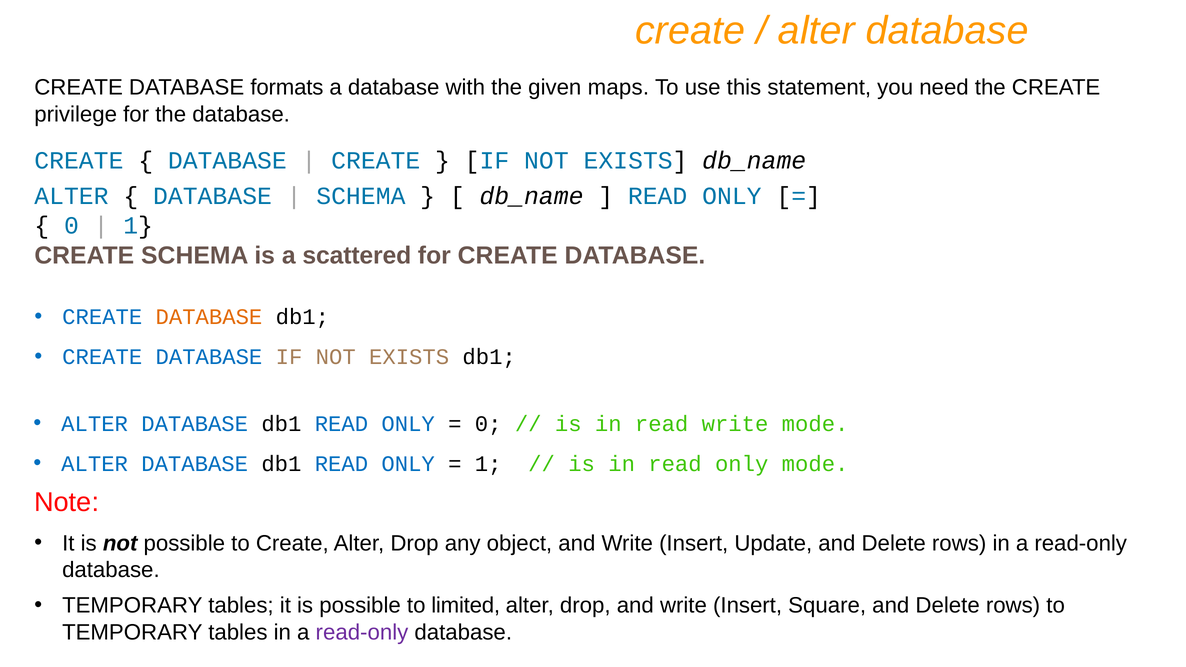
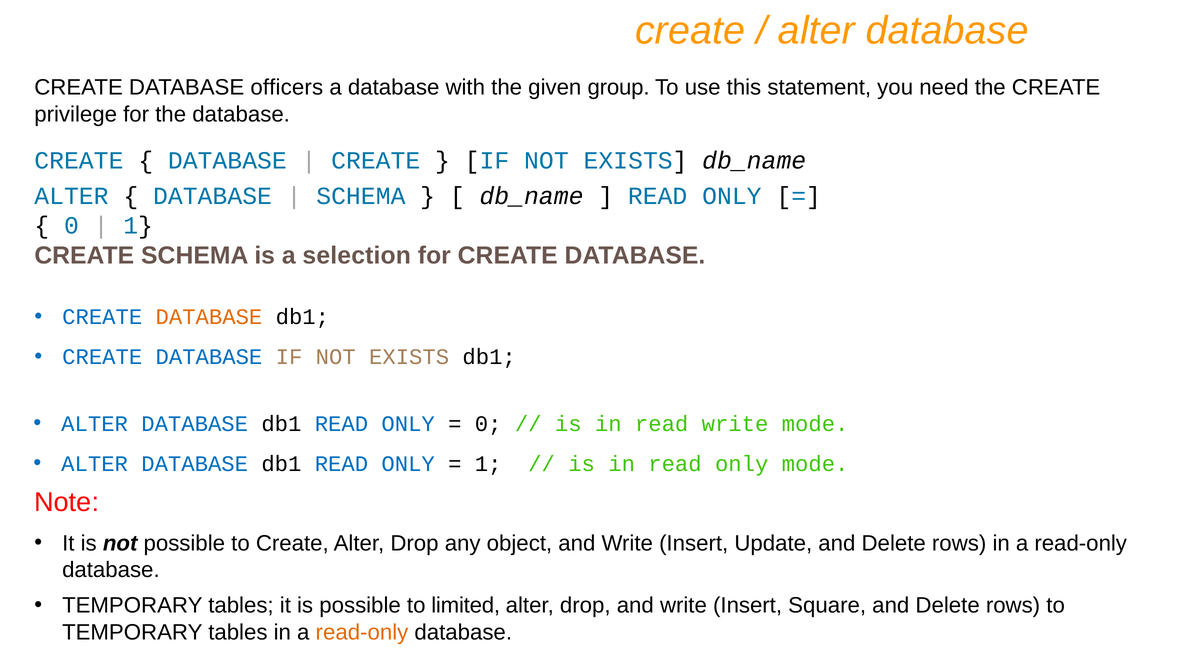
formats: formats -> officers
maps: maps -> group
scattered: scattered -> selection
read-only at (362, 632) colour: purple -> orange
